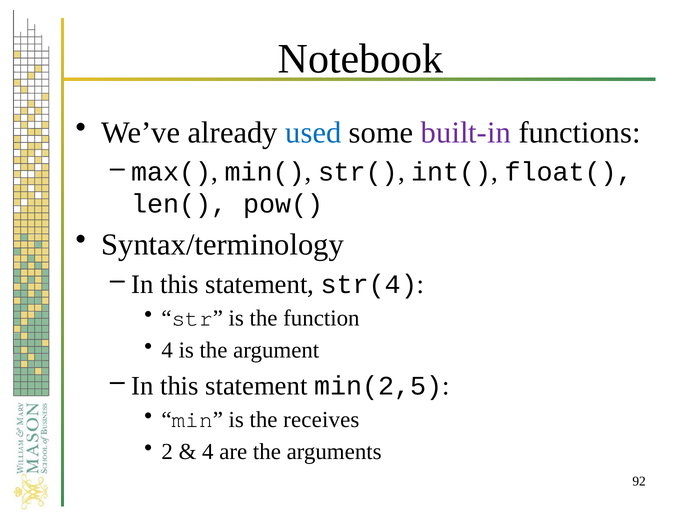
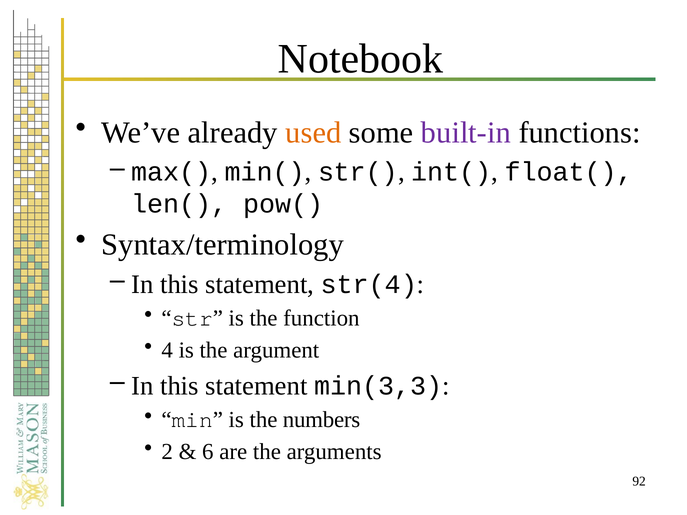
used colour: blue -> orange
min(2,5: min(2,5 -> min(3,3
receives: receives -> numbers
4 at (208, 452): 4 -> 6
